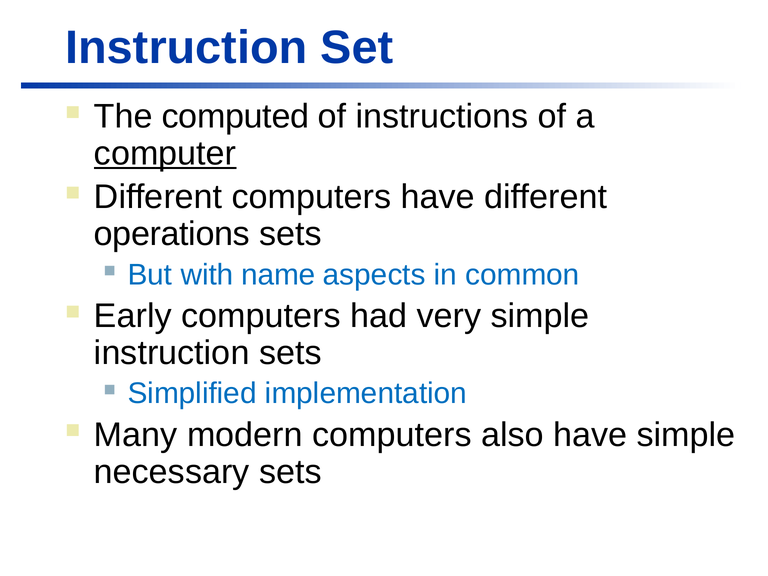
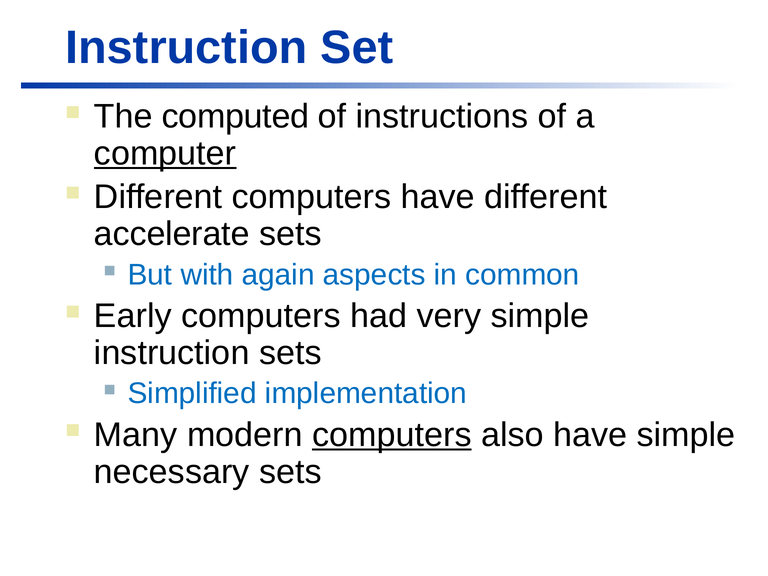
operations: operations -> accelerate
name: name -> again
computers at (392, 435) underline: none -> present
